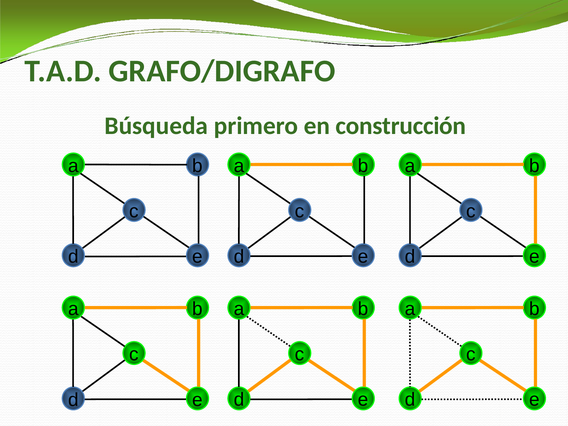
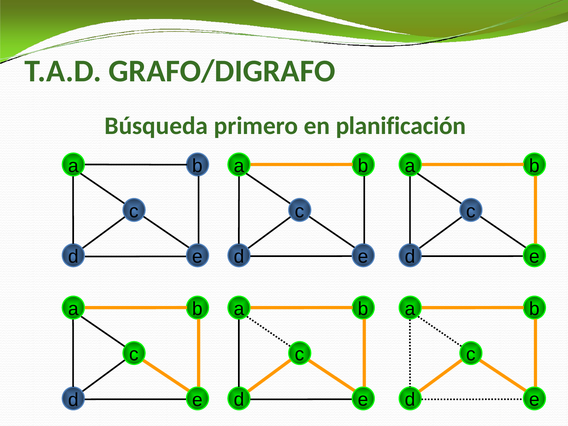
construcción: construcción -> planificación
